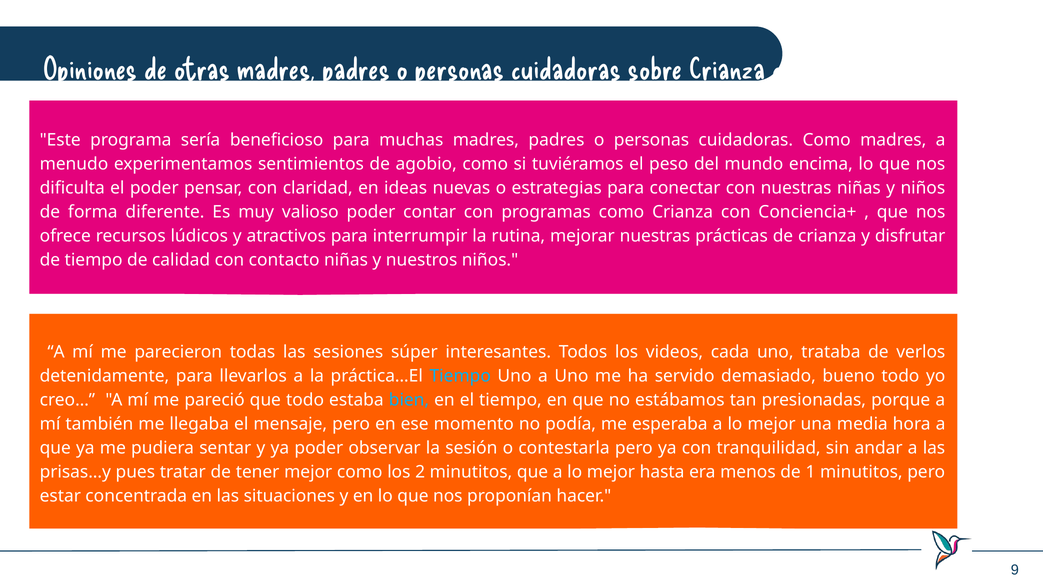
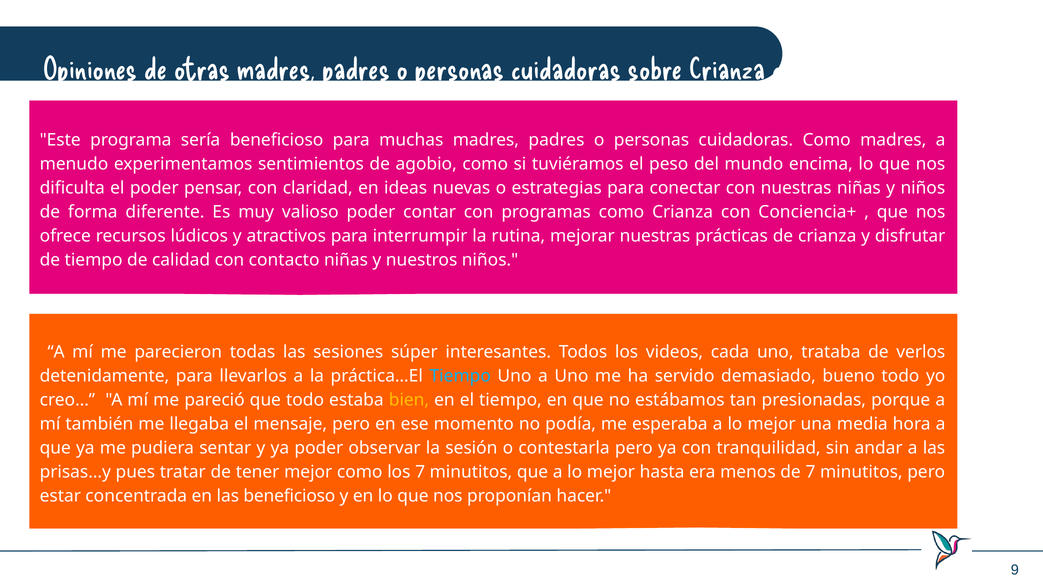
bien colour: light blue -> yellow
los 2: 2 -> 7
de 1: 1 -> 7
las situaciones: situaciones -> beneficioso
